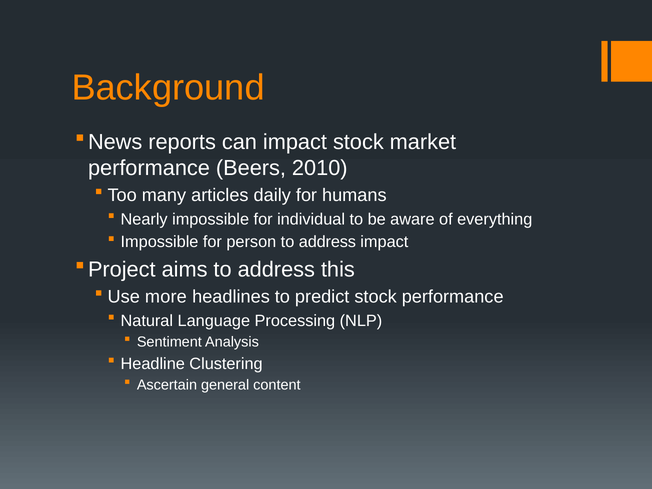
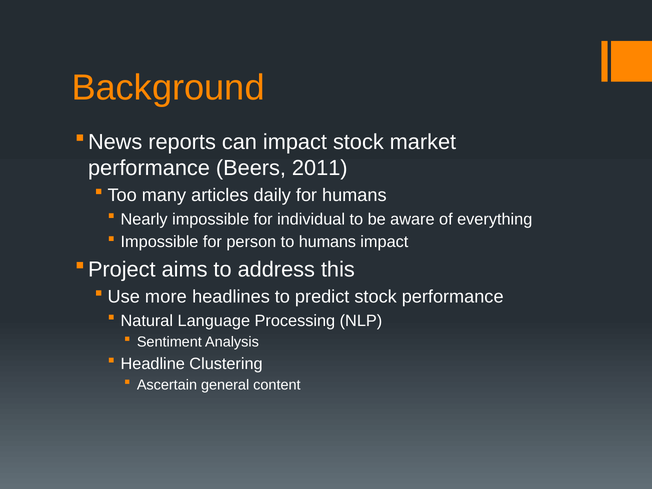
2010: 2010 -> 2011
person to address: address -> humans
